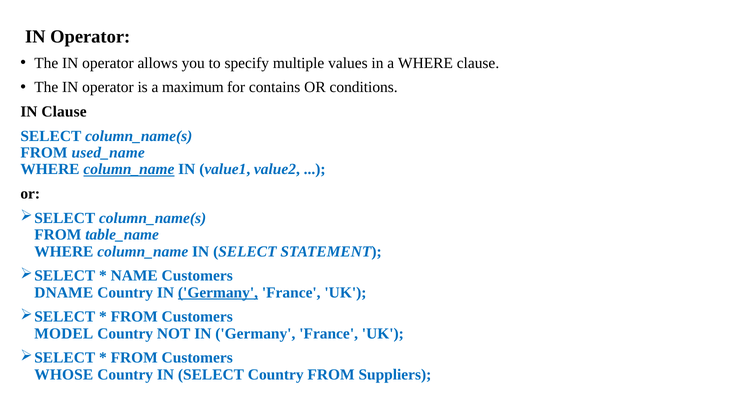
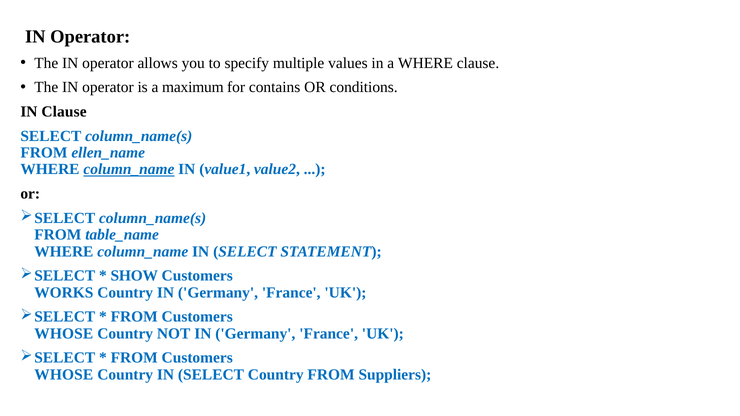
used_name: used_name -> ellen_name
NAME: NAME -> SHOW
DNAME: DNAME -> WORKS
Germany at (218, 293) underline: present -> none
MODEL at (64, 334): MODEL -> WHOSE
